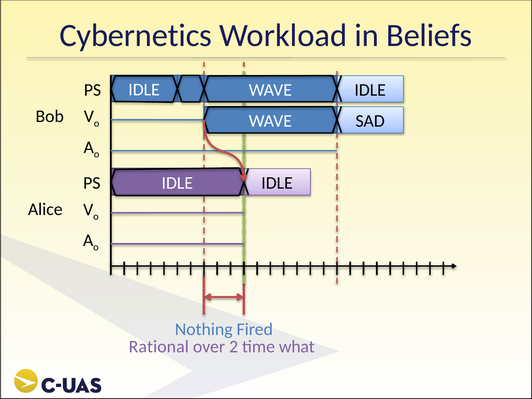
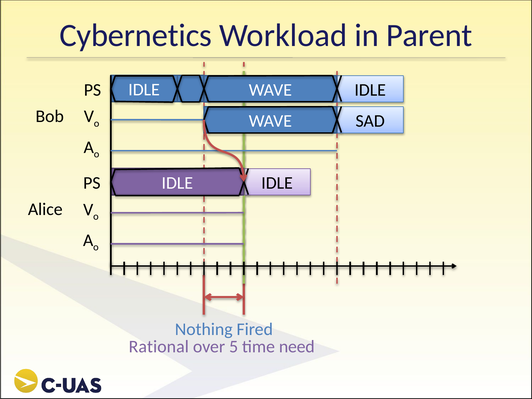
Beliefs: Beliefs -> Parent
2: 2 -> 5
what: what -> need
